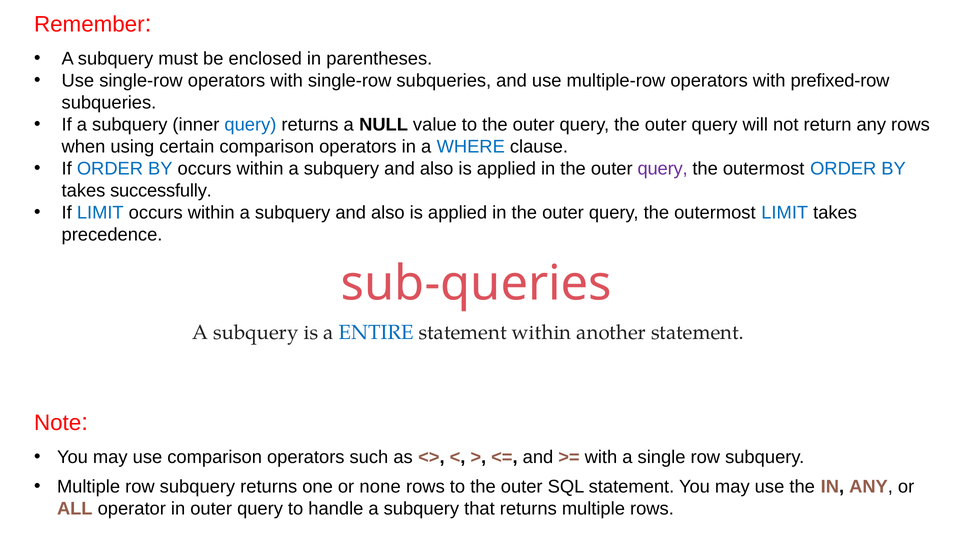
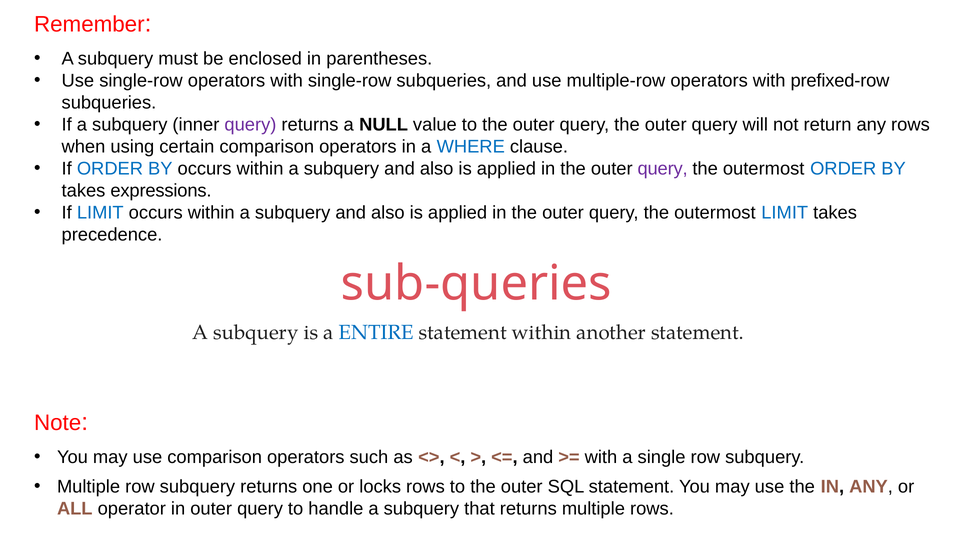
query at (250, 125) colour: blue -> purple
successfully: successfully -> expressions
none: none -> locks
